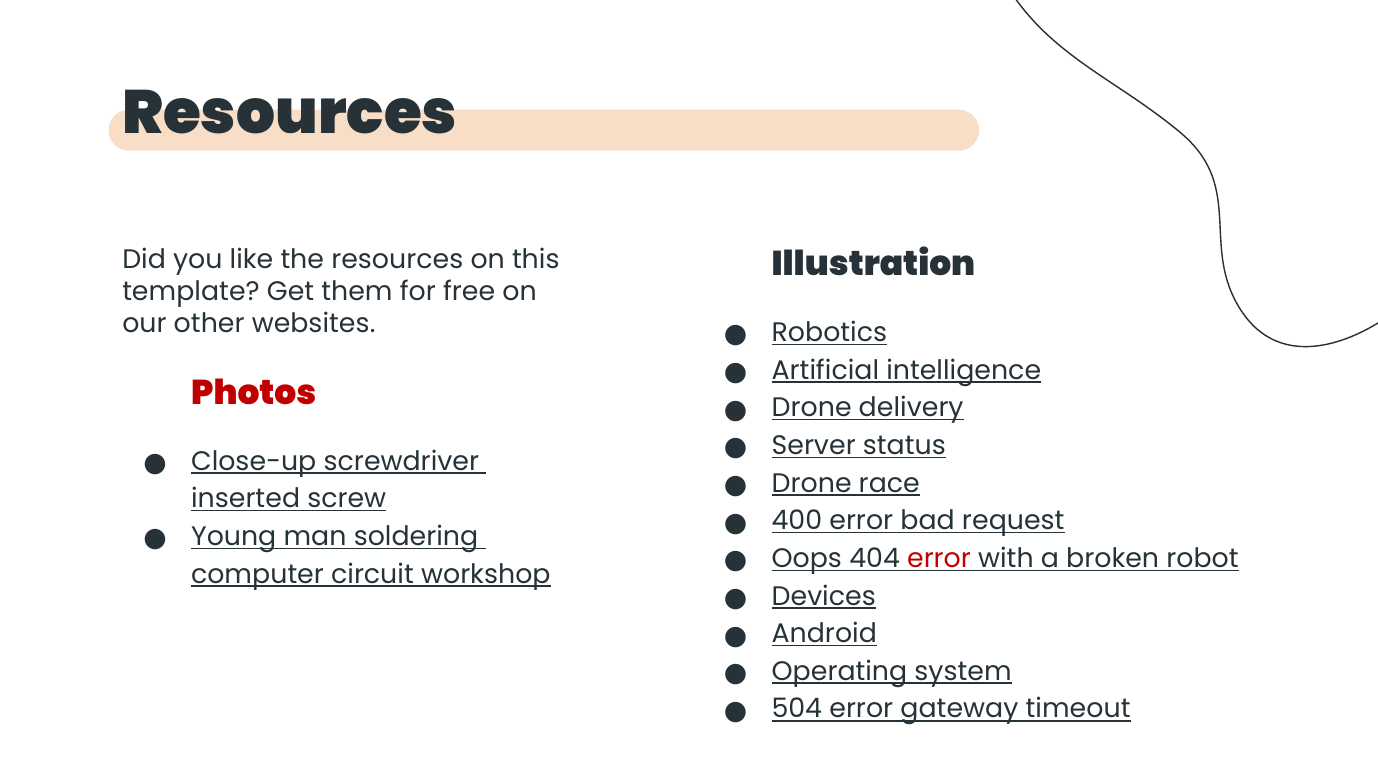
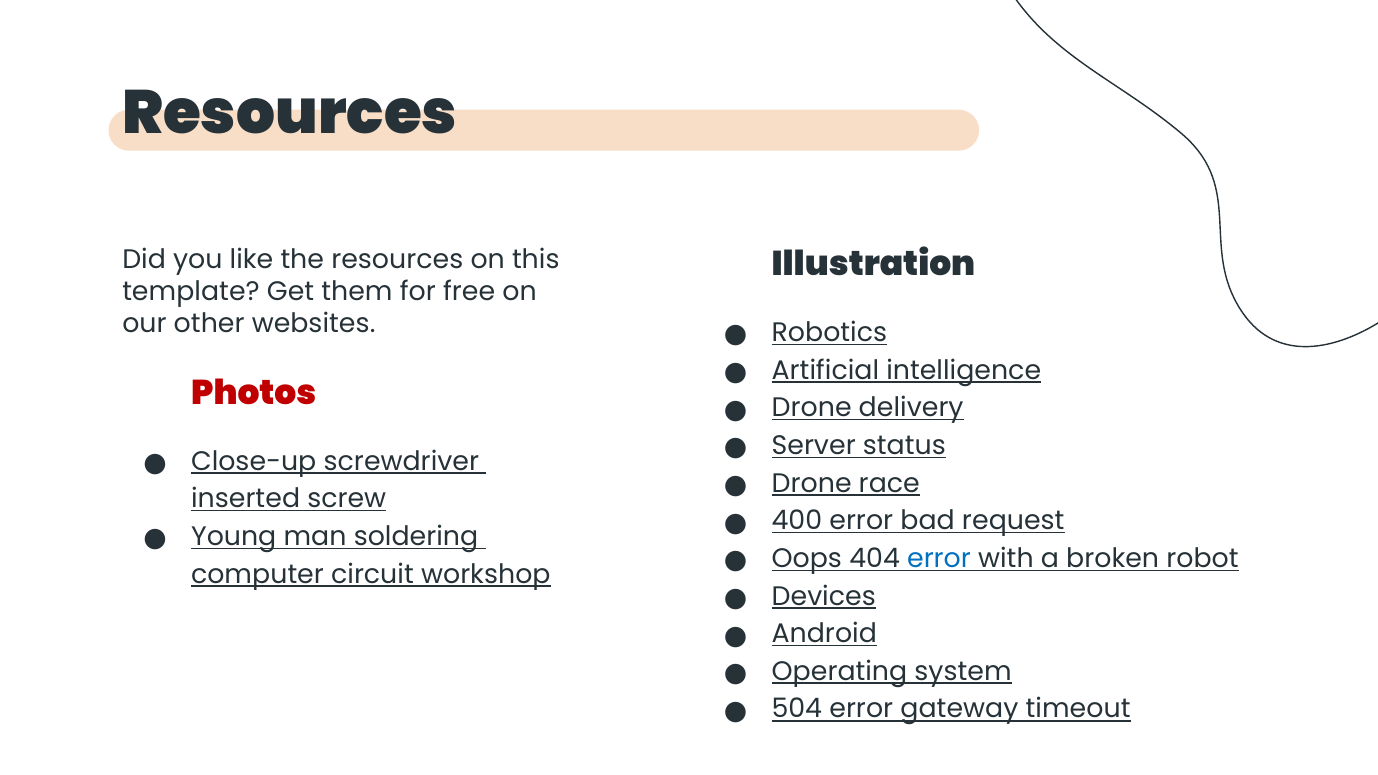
error at (939, 559) colour: red -> blue
